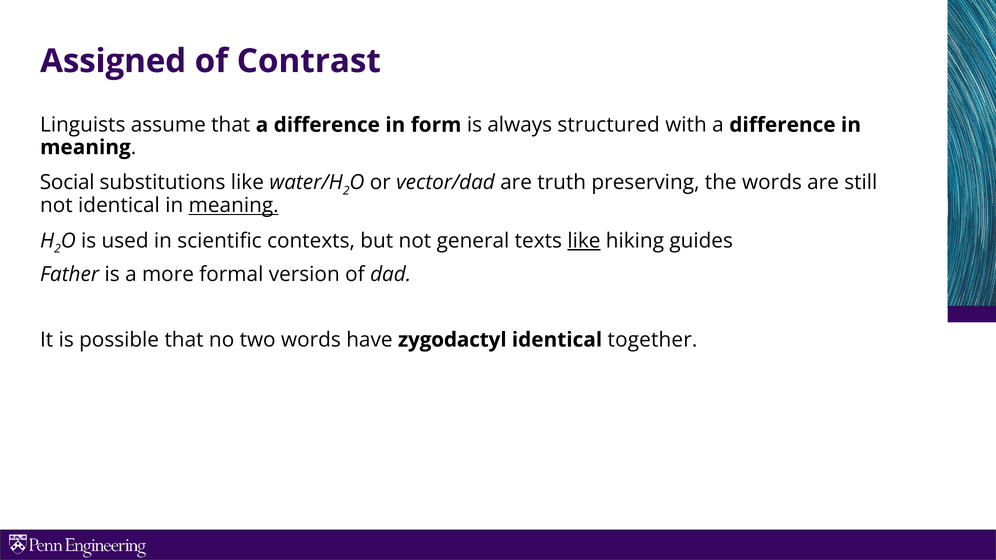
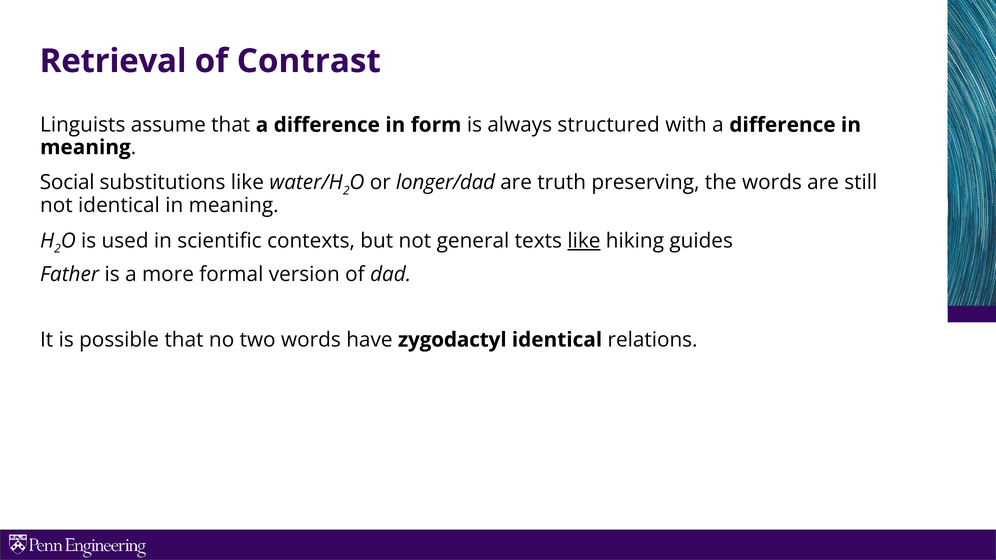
Assigned: Assigned -> Retrieval
vector/dad: vector/dad -> longer/dad
meaning at (234, 206) underline: present -> none
together: together -> relations
